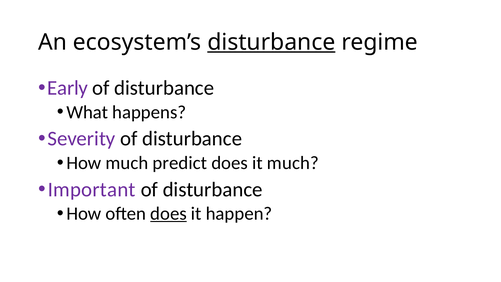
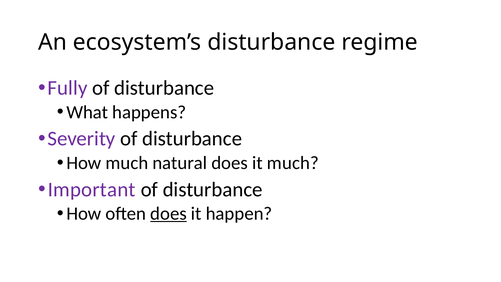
disturbance at (271, 42) underline: present -> none
Early: Early -> Fully
predict: predict -> natural
